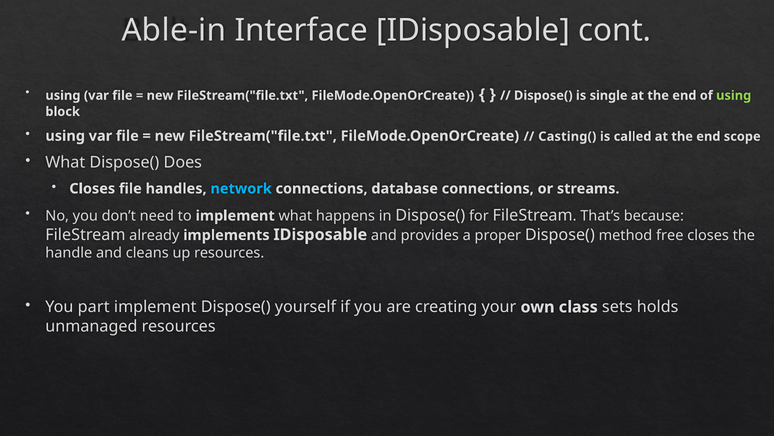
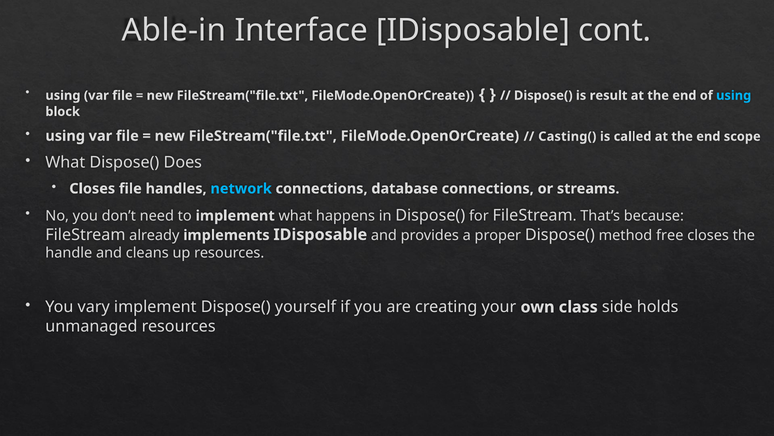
single: single -> result
using at (734, 95) colour: light green -> light blue
part: part -> vary
sets: sets -> side
